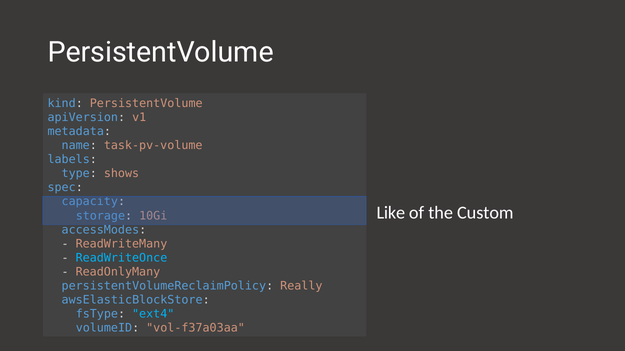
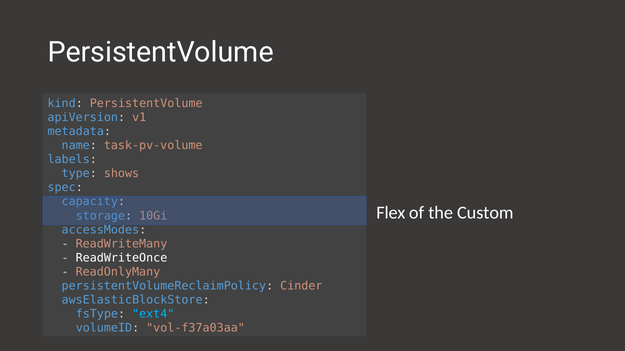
Like: Like -> Flex
ReadWriteOnce colour: light blue -> white
Really: Really -> Cinder
